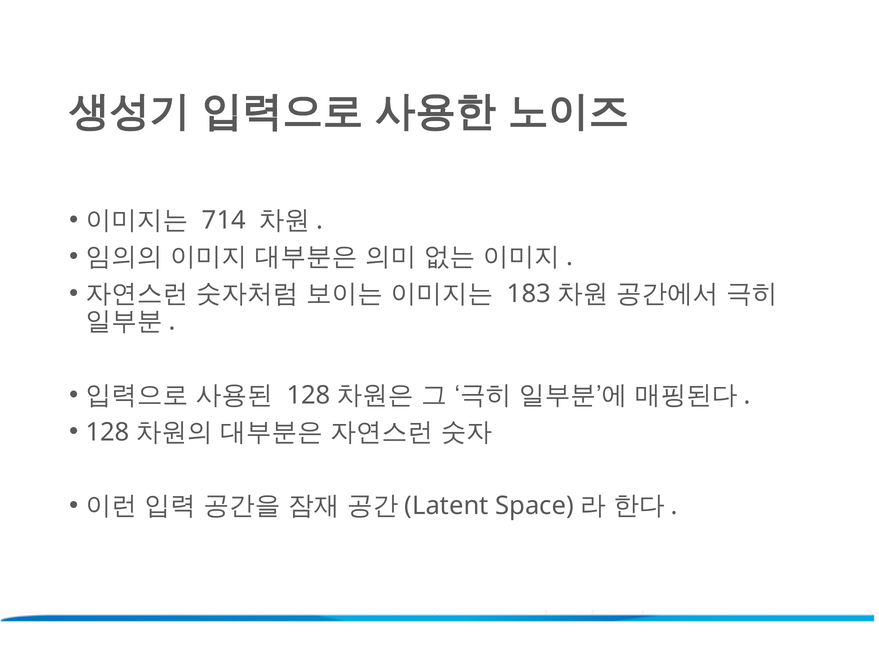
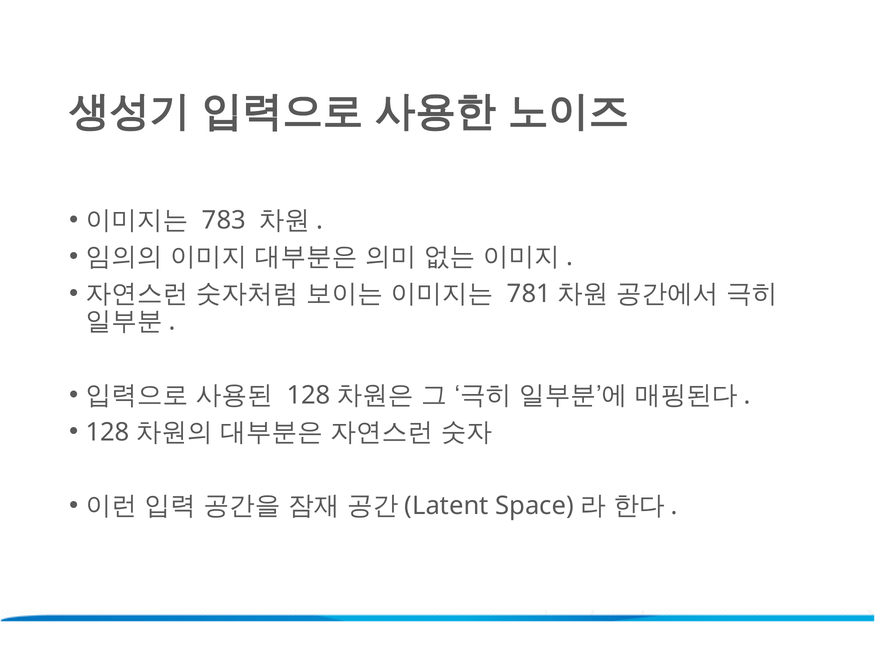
714: 714 -> 783
183: 183 -> 781
